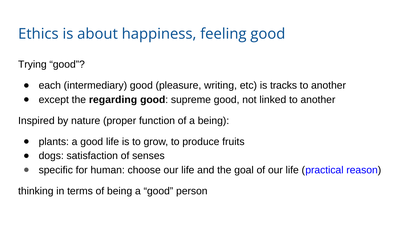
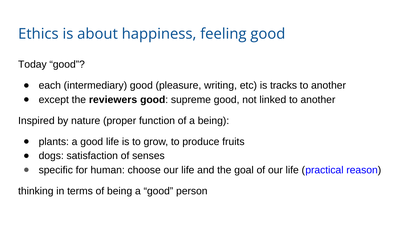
Trying: Trying -> Today
regarding: regarding -> reviewers
